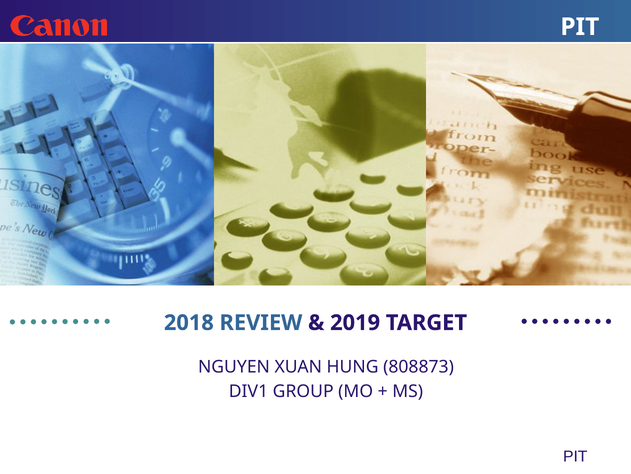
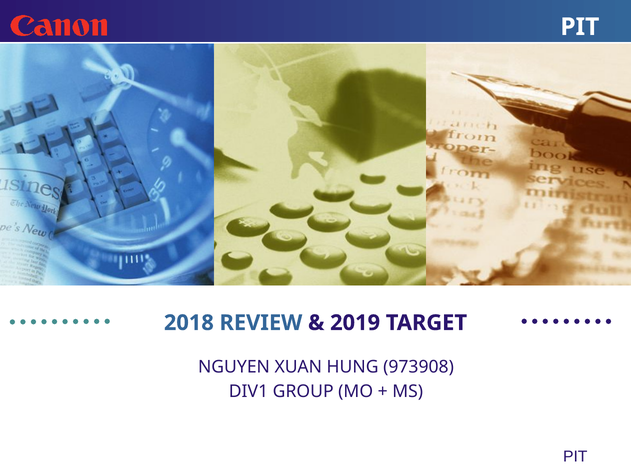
808873: 808873 -> 973908
